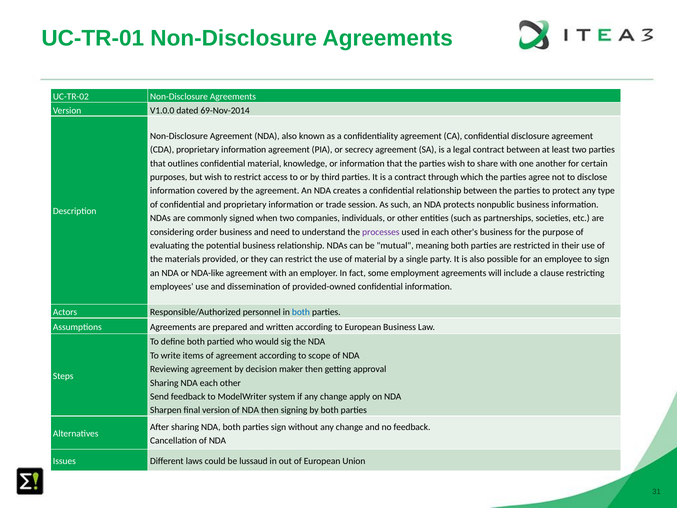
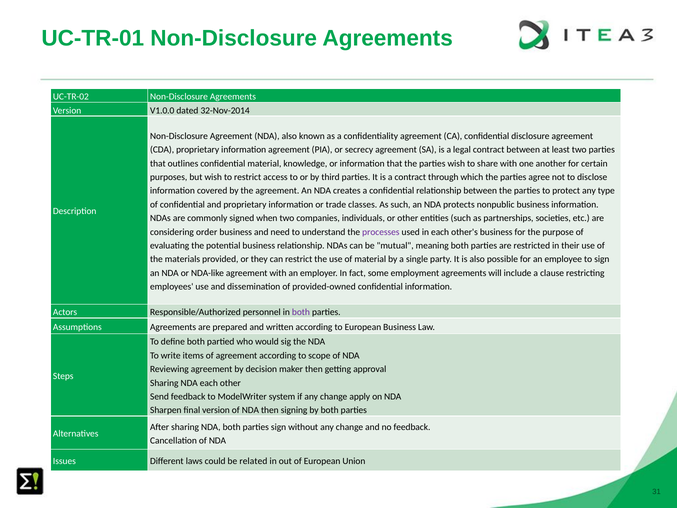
69-Nov-2014: 69-Nov-2014 -> 32-Nov-2014
session: session -> classes
both at (301, 312) colour: blue -> purple
lussaud: lussaud -> related
